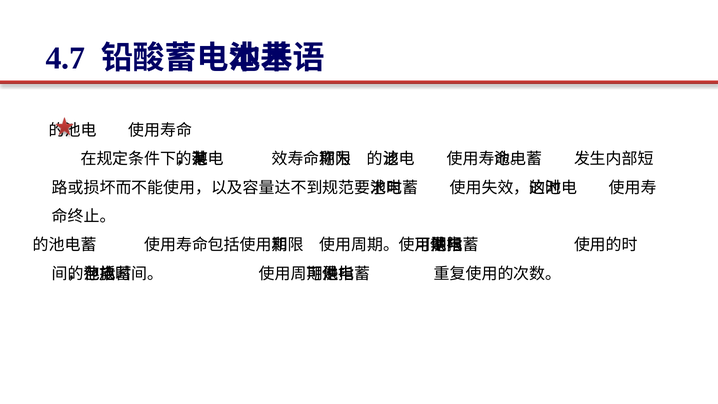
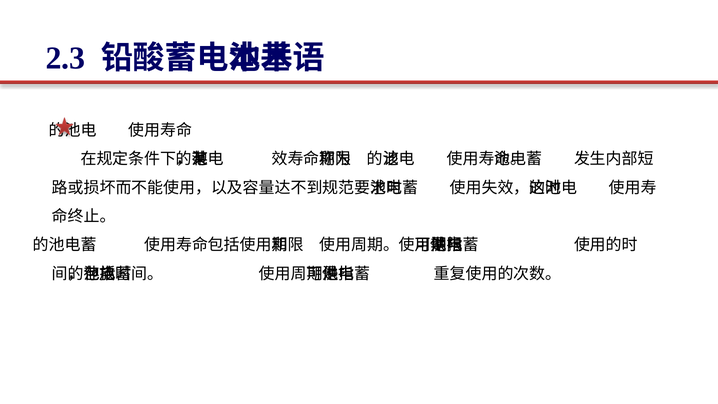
4.7: 4.7 -> 2.3
